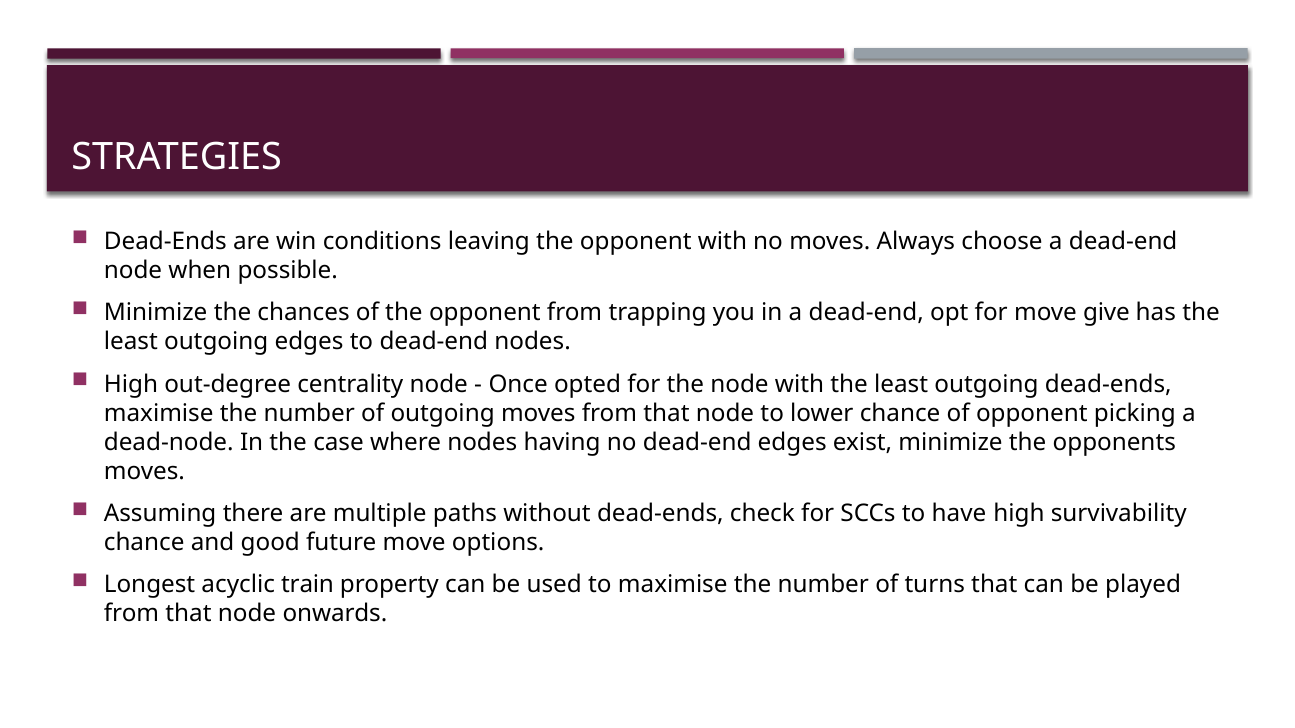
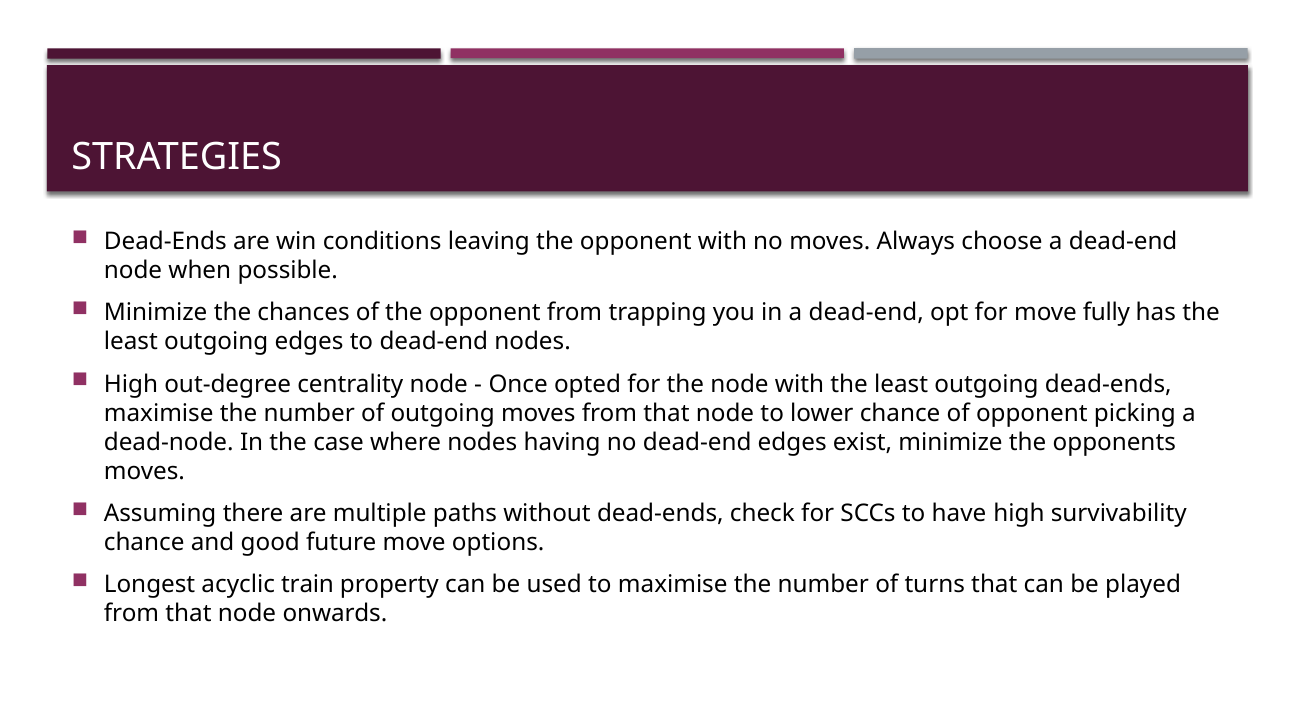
give: give -> fully
